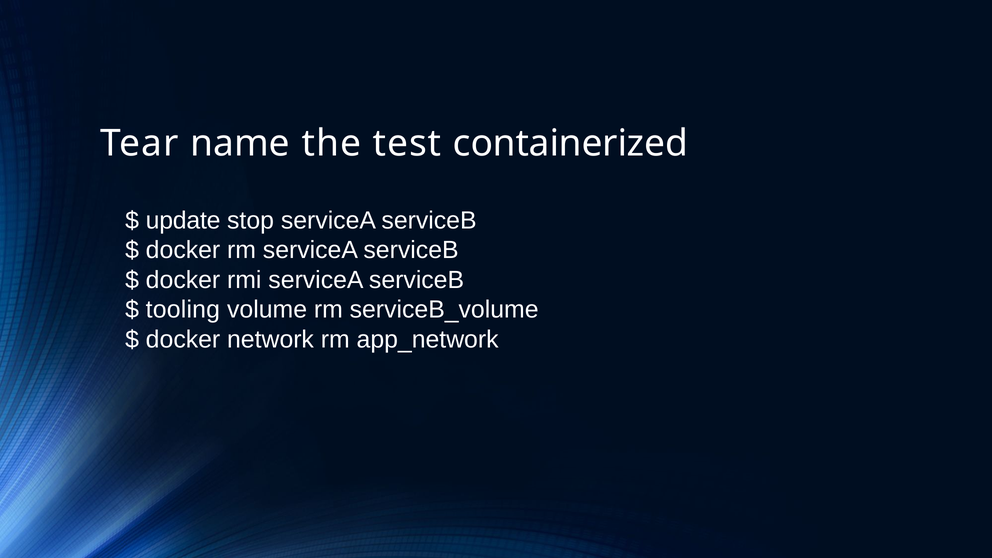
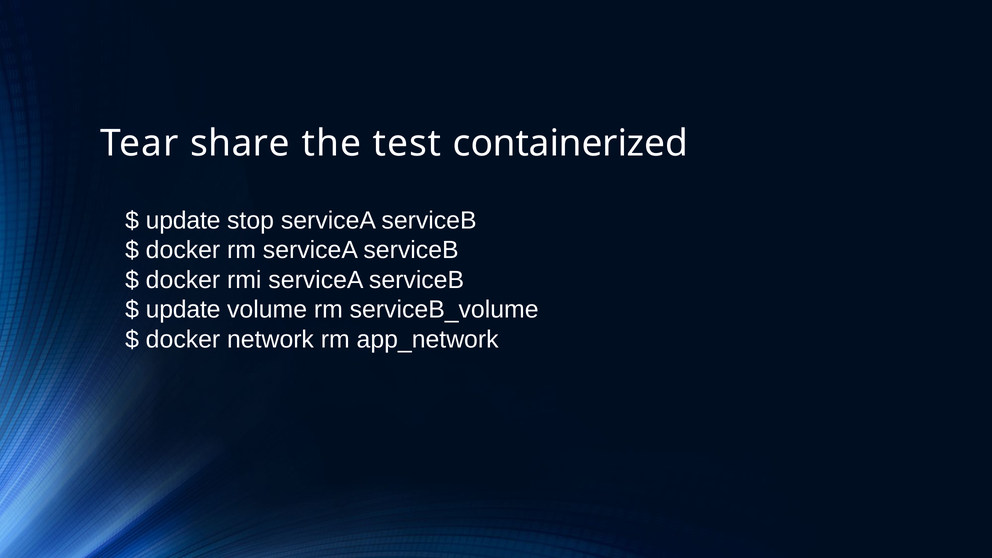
name: name -> share
tooling at (183, 310): tooling -> update
